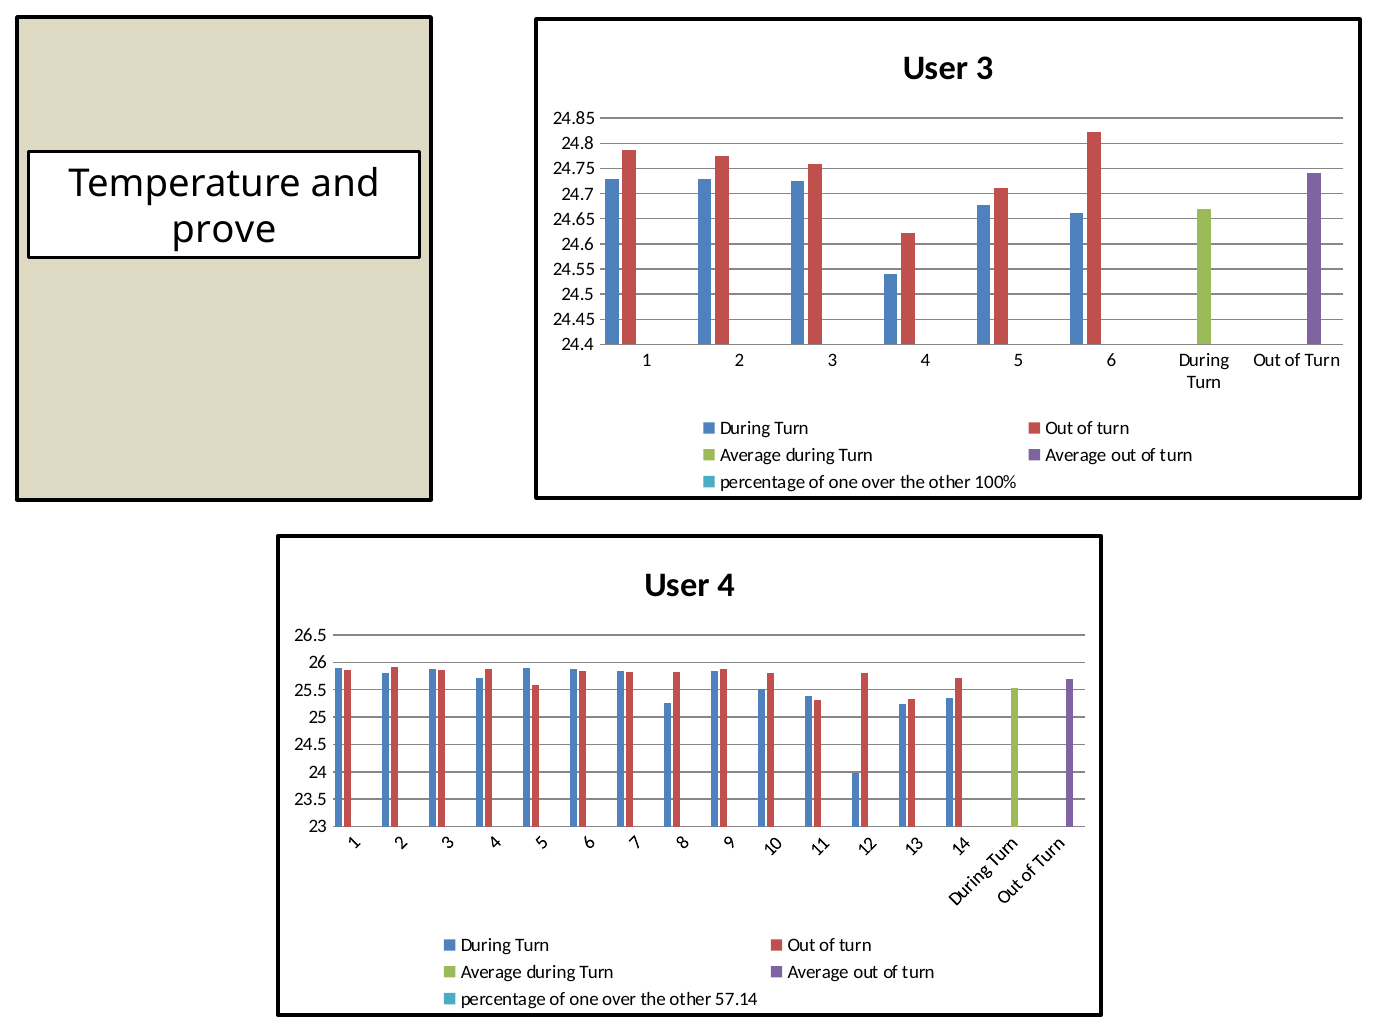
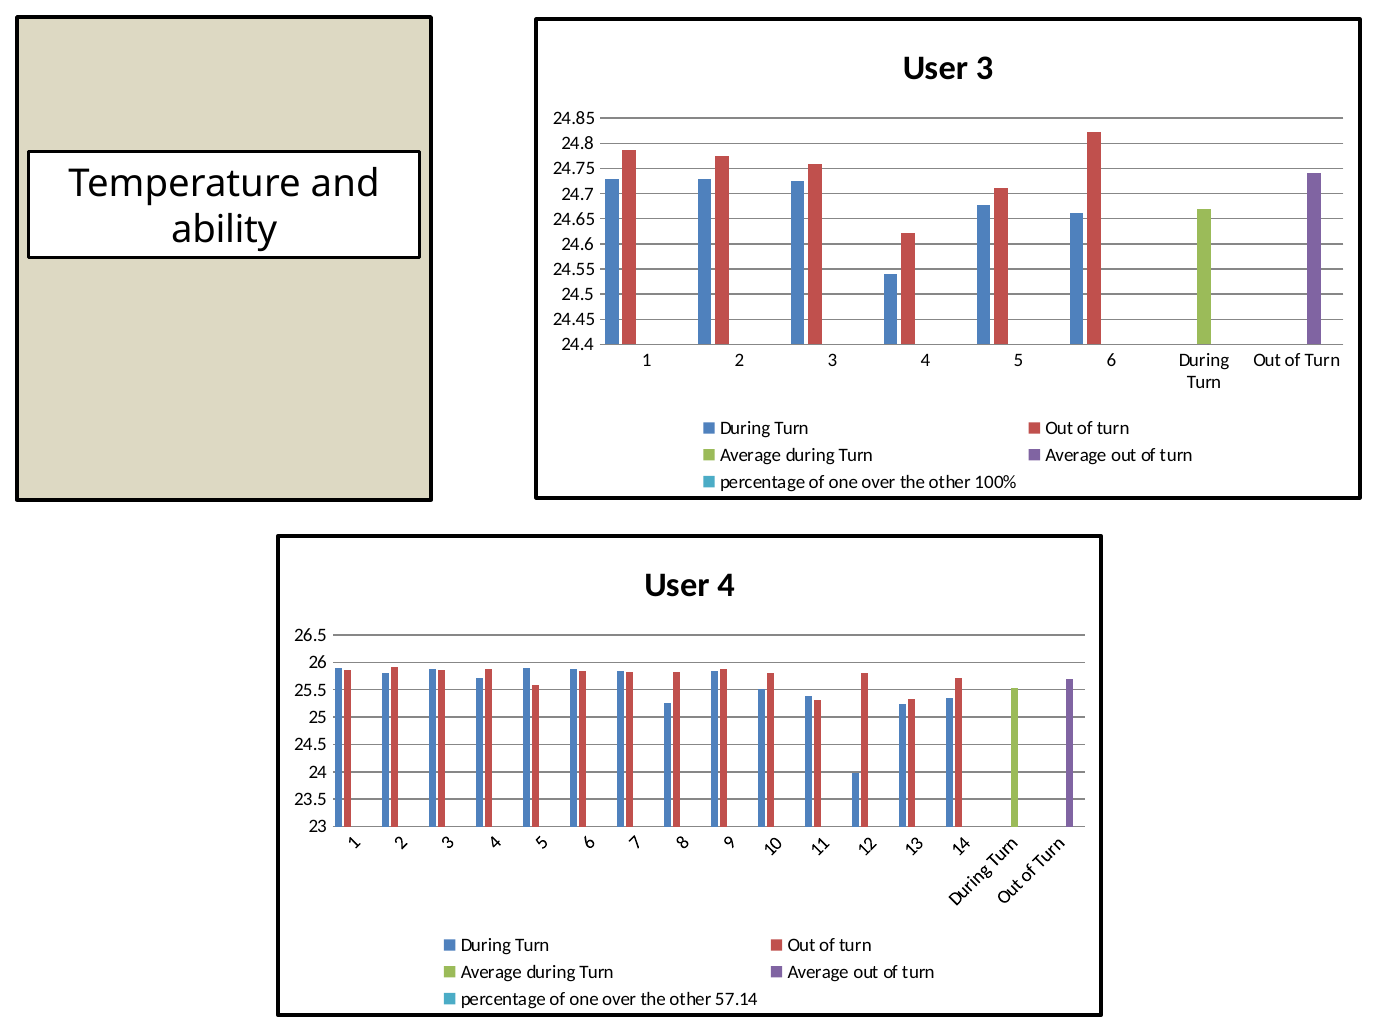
prove: prove -> ability
